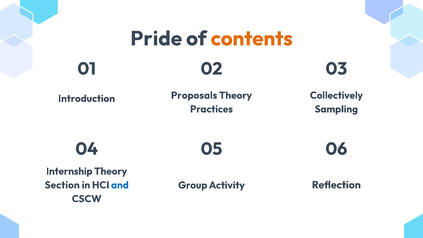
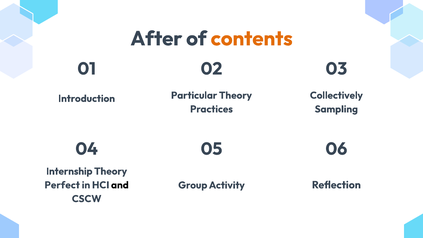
Pride: Pride -> After
Proposals: Proposals -> Particular
Section: Section -> Perfect
and colour: blue -> black
